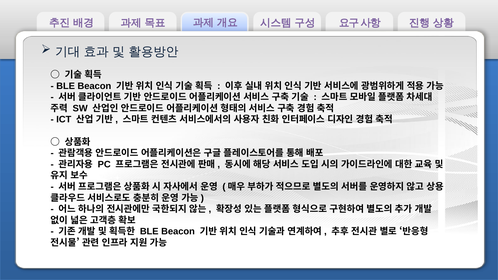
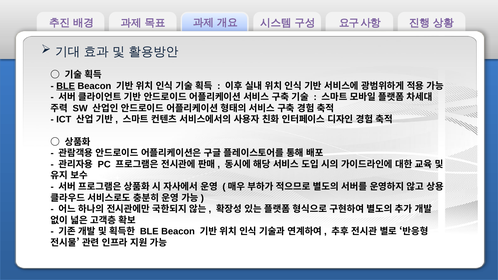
BLE at (66, 86) underline: none -> present
